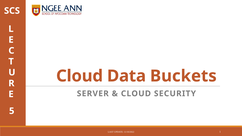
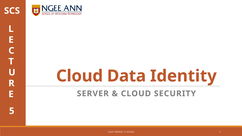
Buckets: Buckets -> Identity
